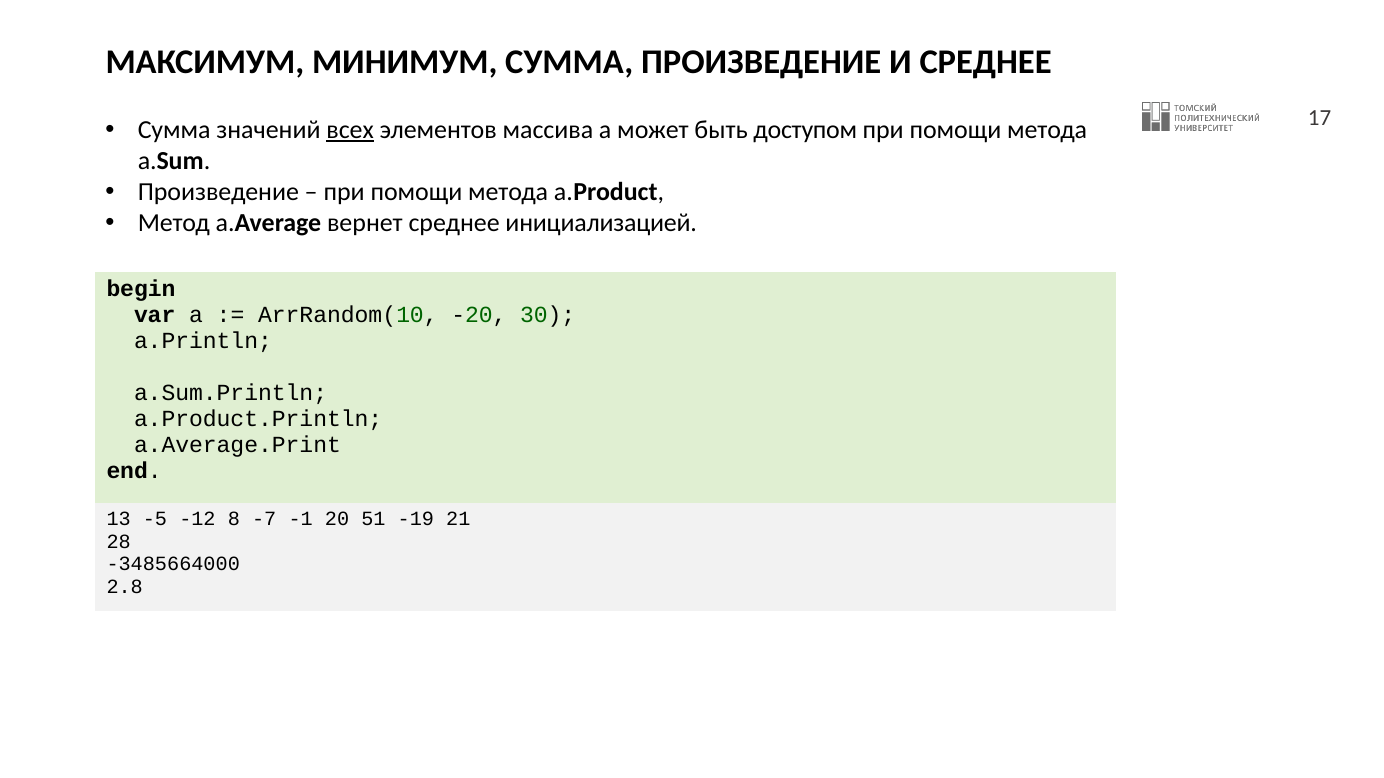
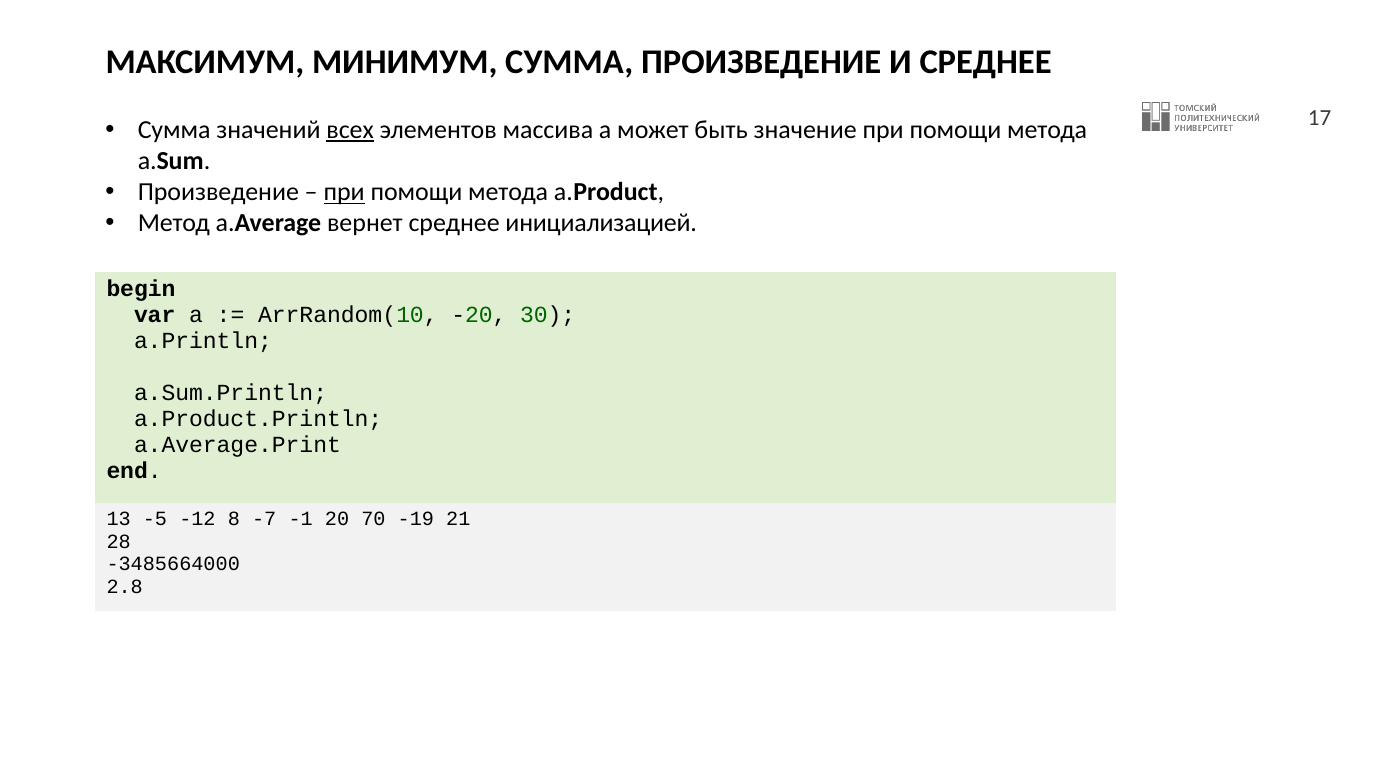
доступом: доступом -> значение
при at (344, 192) underline: none -> present
51: 51 -> 70
